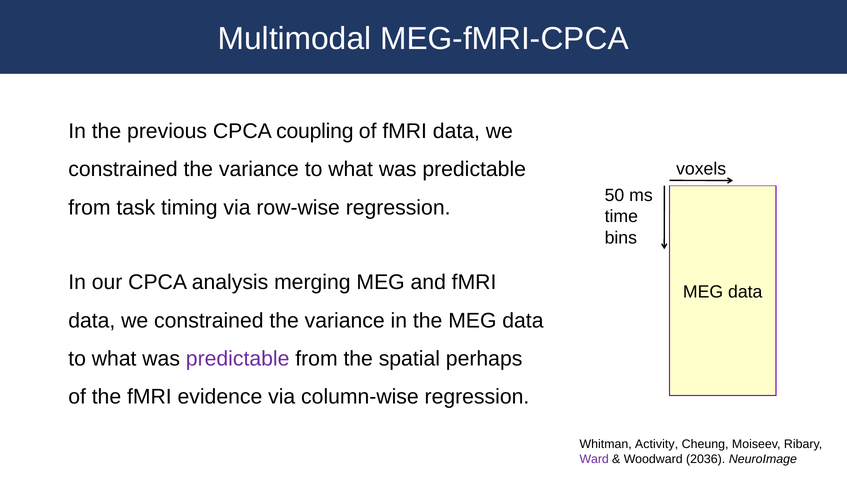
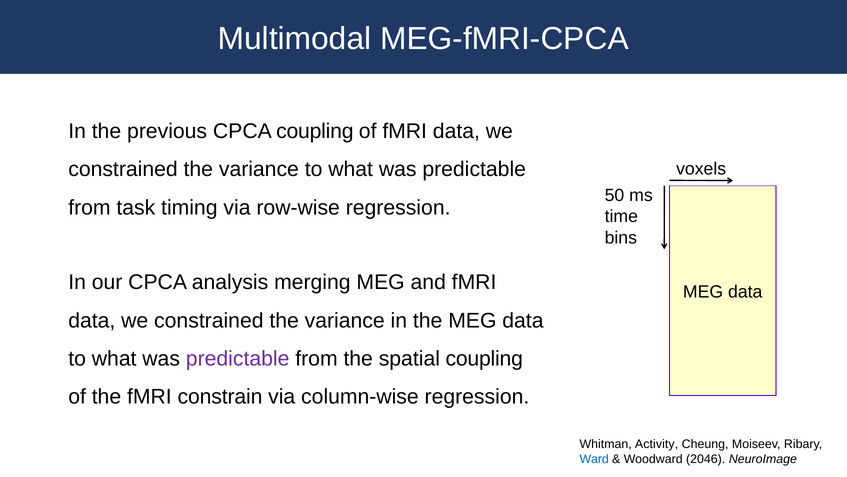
spatial perhaps: perhaps -> coupling
evidence: evidence -> constrain
Ward colour: purple -> blue
2036: 2036 -> 2046
